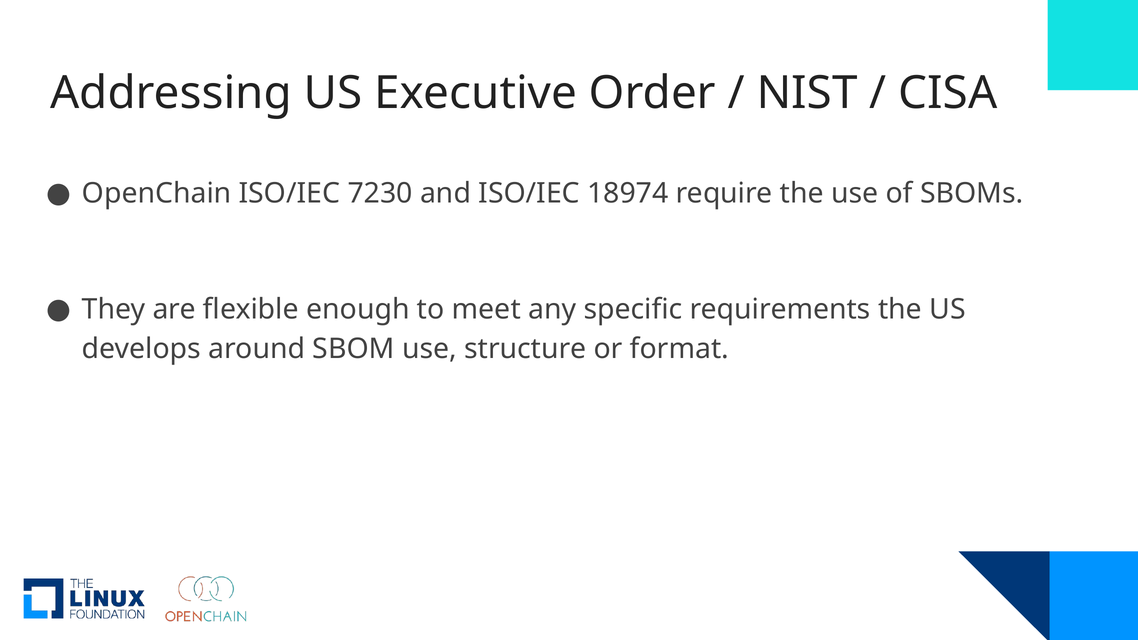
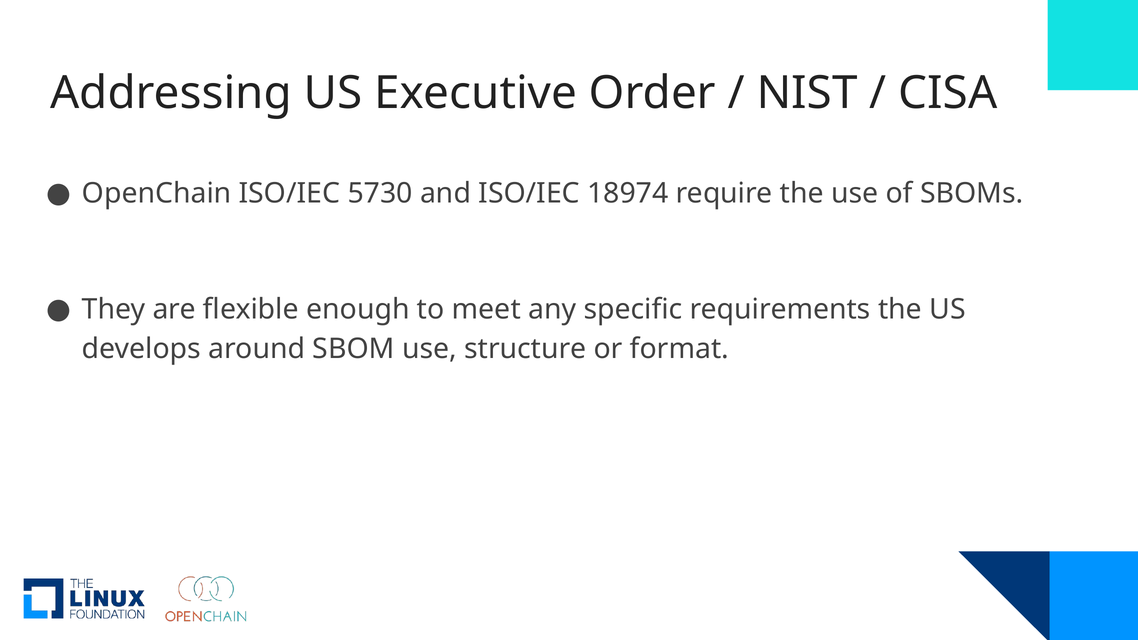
7230: 7230 -> 5730
